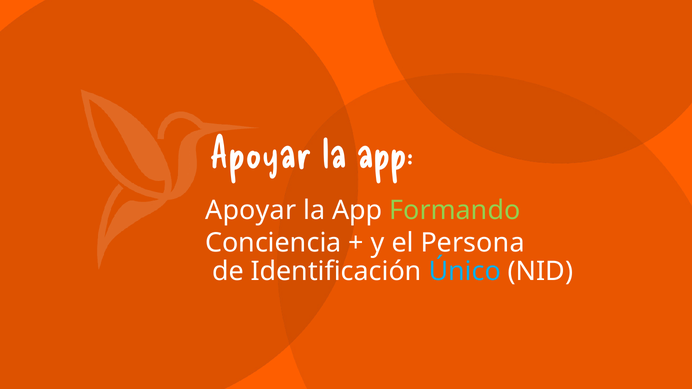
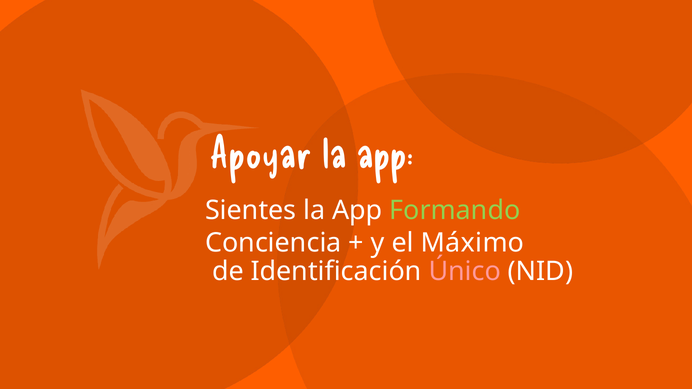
Apoyar at (251, 211): Apoyar -> Sientes
Persona: Persona -> Máximo
Único colour: light blue -> pink
